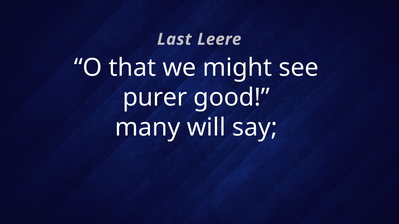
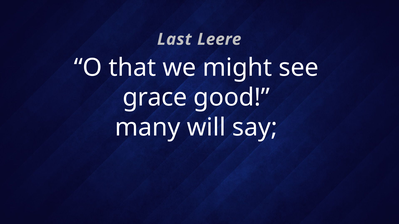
purer: purer -> grace
